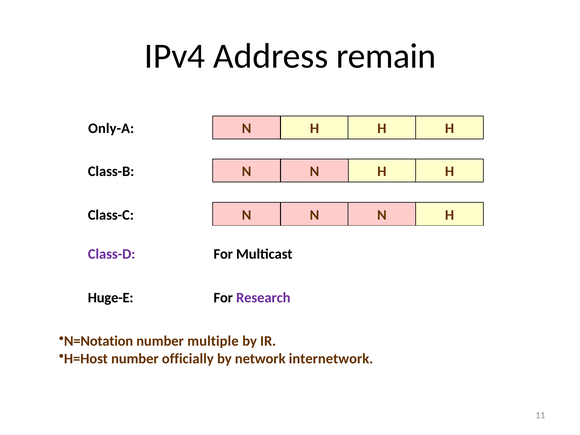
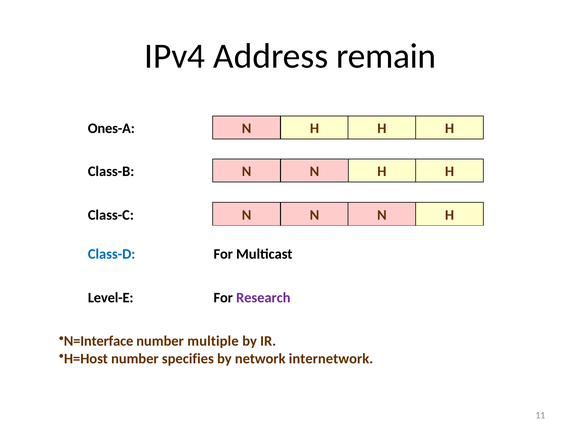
Only-A: Only-A -> Ones-A
Class-D colour: purple -> blue
Huge-E: Huge-E -> Level-E
N=Notation: N=Notation -> N=Interface
officially: officially -> specifies
